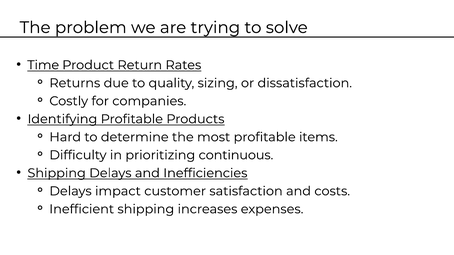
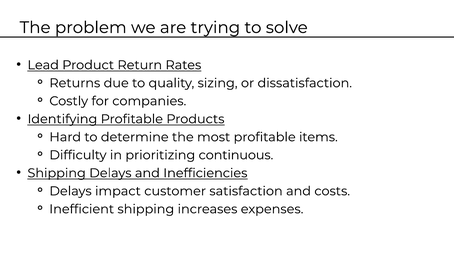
Time: Time -> Lead
